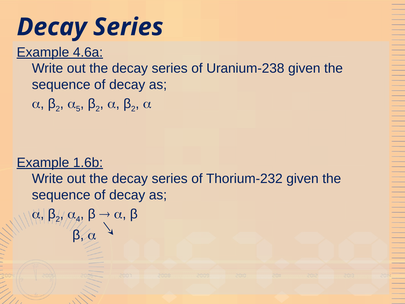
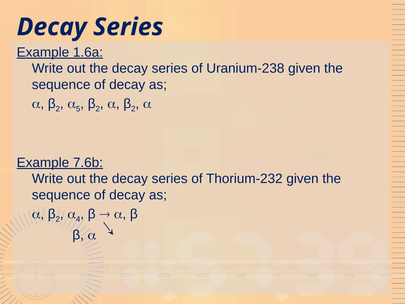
4.6a: 4.6a -> 1.6a
1.6b: 1.6b -> 7.6b
